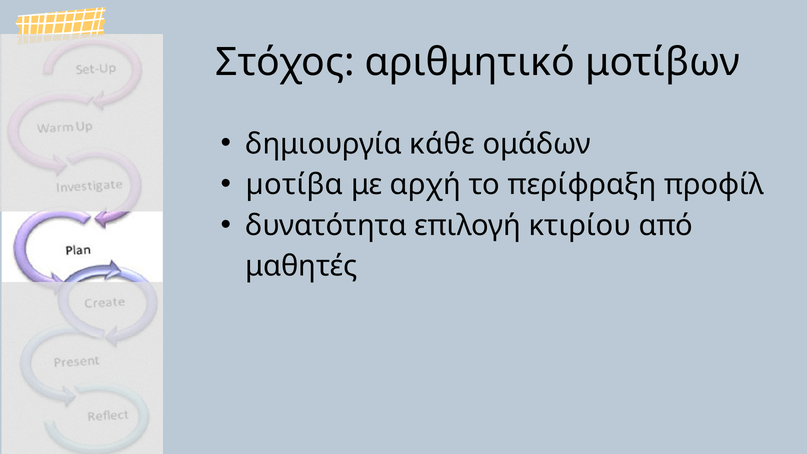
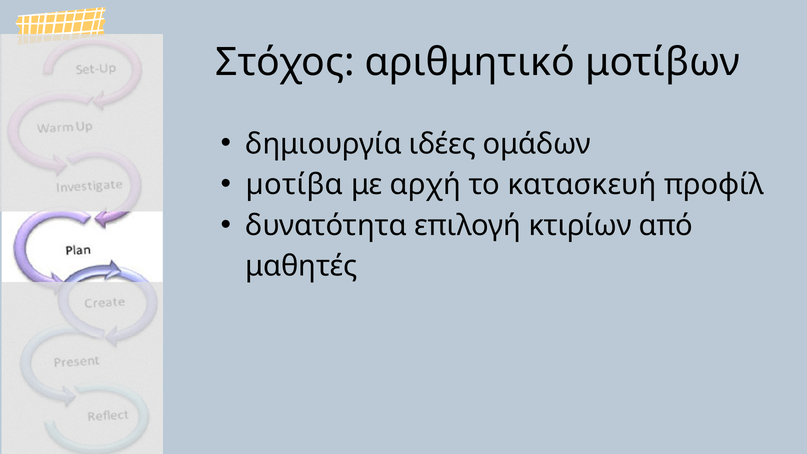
κάθε: κάθε -> ιδέες
περίφραξη: περίφραξη -> κατασκευή
κτιρίου: κτιρίου -> κτιρίων
